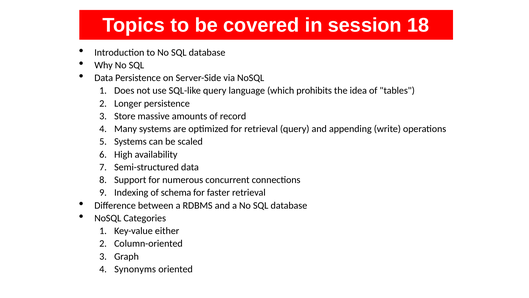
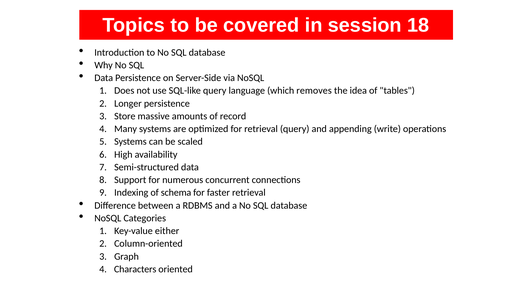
prohibits: prohibits -> removes
Synonyms: Synonyms -> Characters
